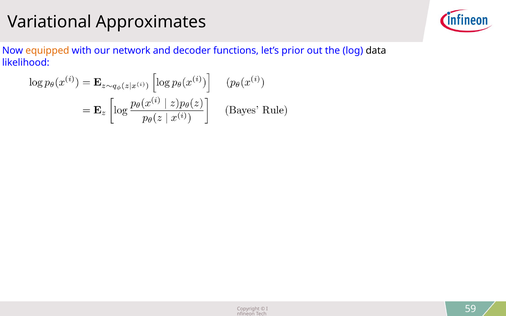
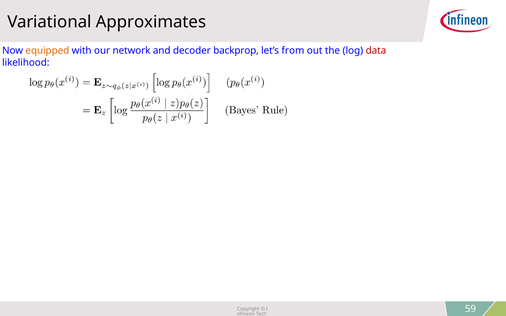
functions: functions -> backprop
prior: prior -> from
data colour: black -> red
